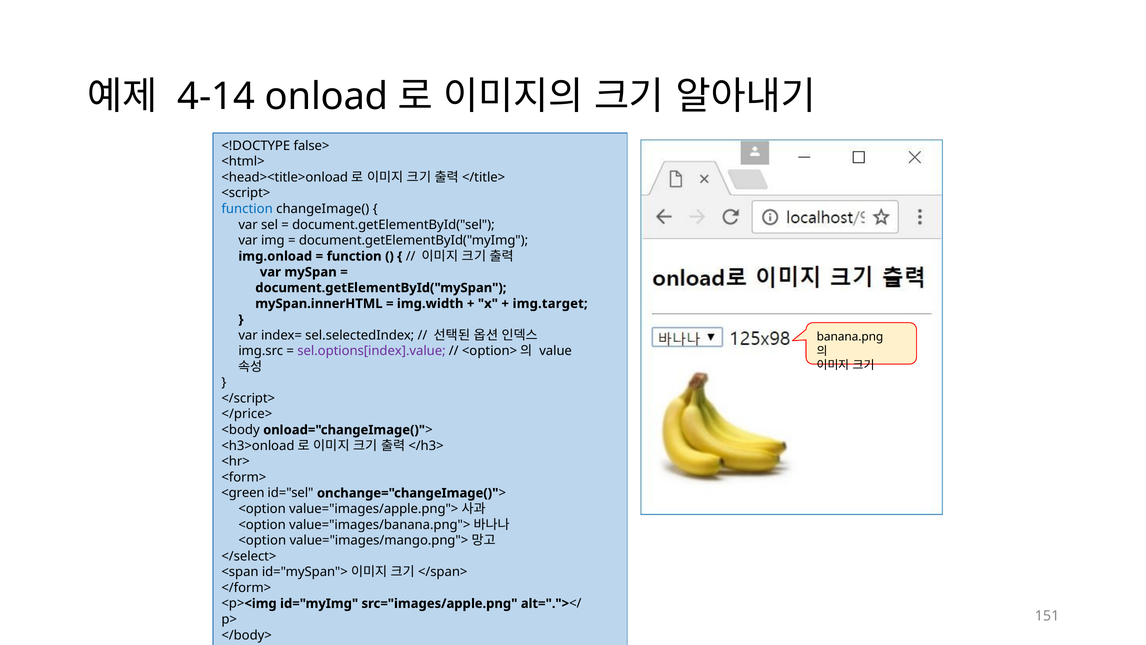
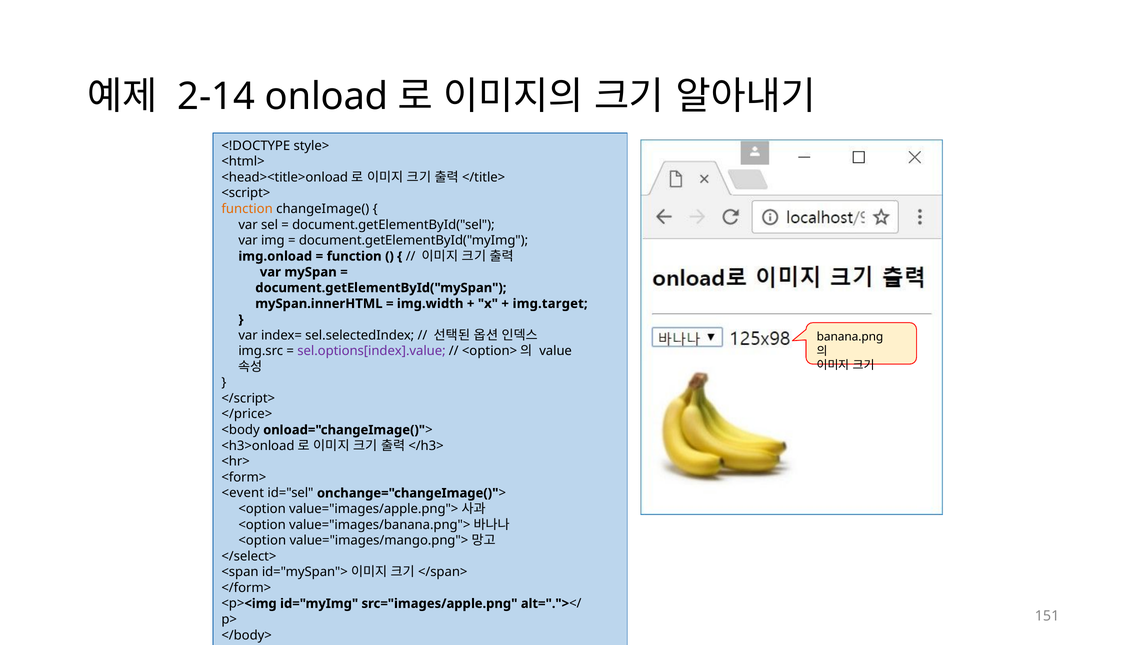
4-14: 4-14 -> 2-14
false>: false> -> style>
function at (247, 209) colour: blue -> orange
<green: <green -> <event
